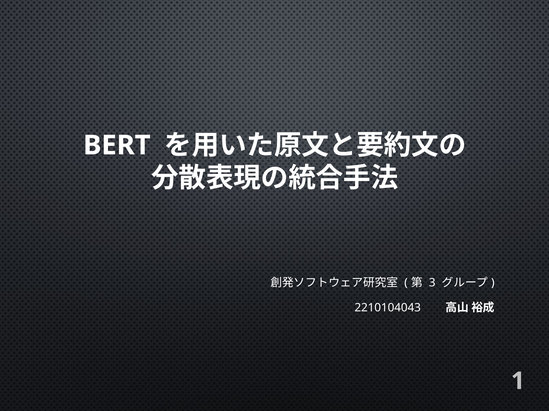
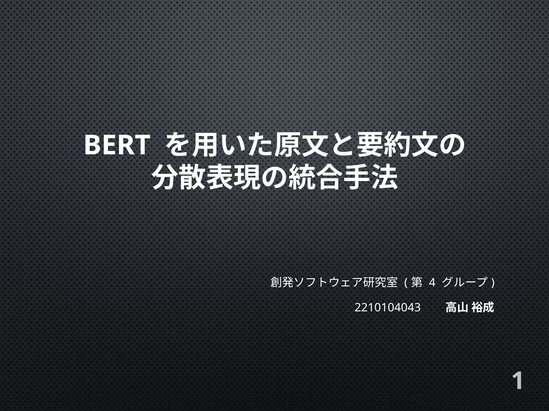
3: 3 -> 4
